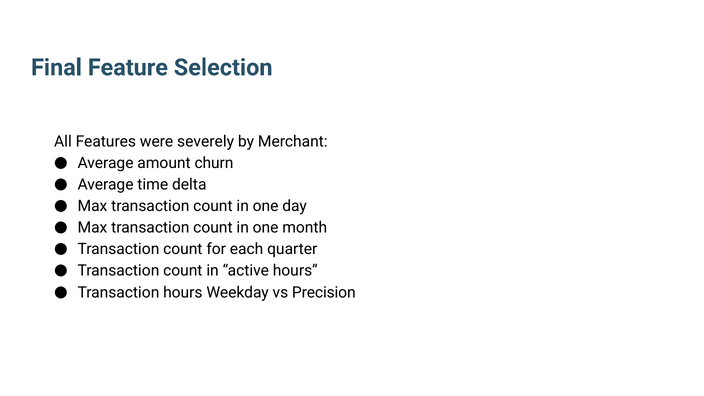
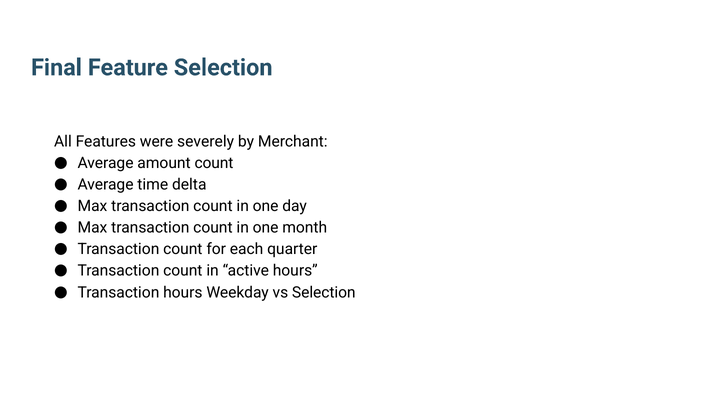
amount churn: churn -> count
vs Precision: Precision -> Selection
